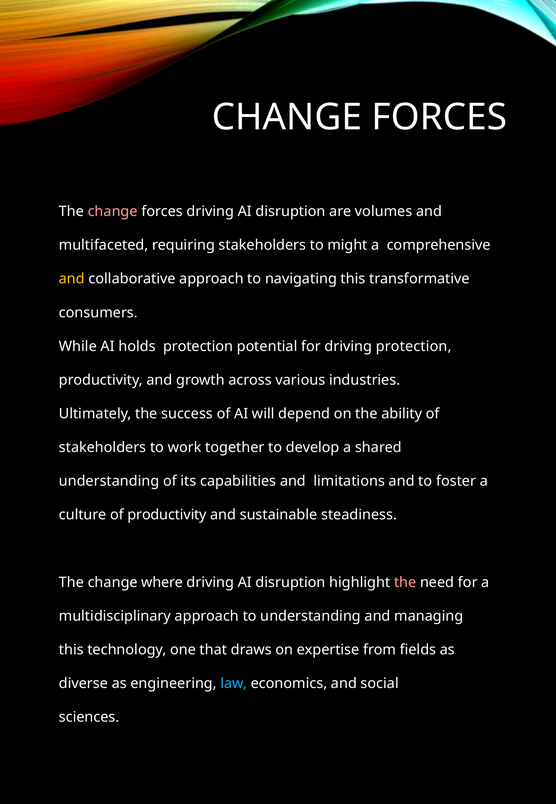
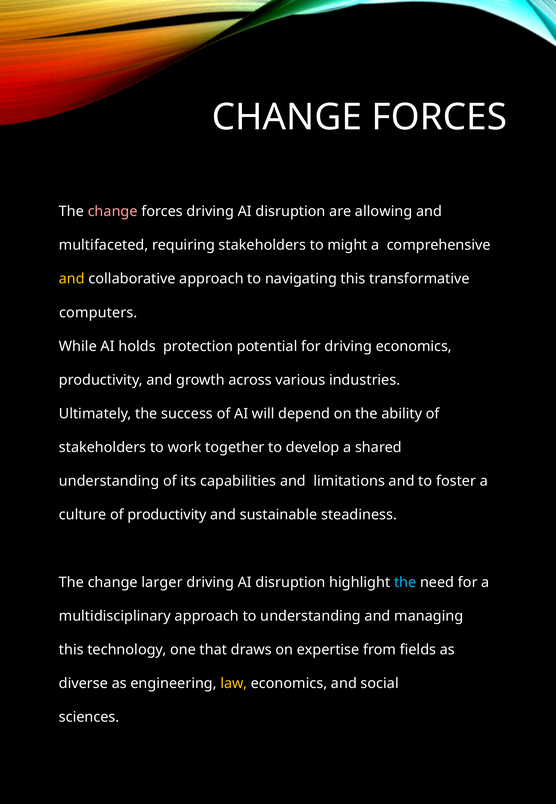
volumes: volumes -> allowing
consumers: consumers -> computers
driving protection: protection -> economics
where: where -> larger
the at (405, 582) colour: pink -> light blue
law colour: light blue -> yellow
